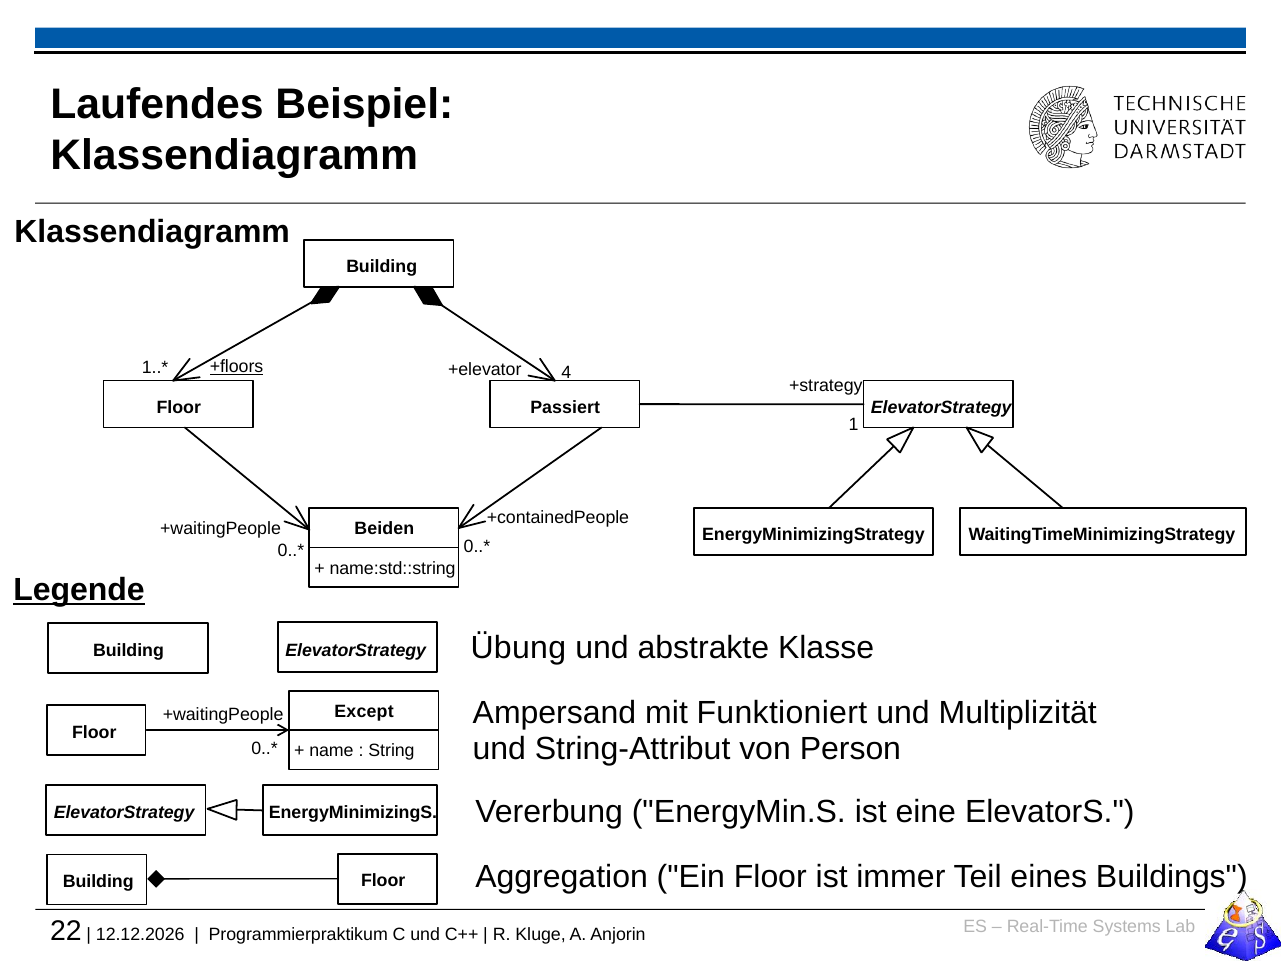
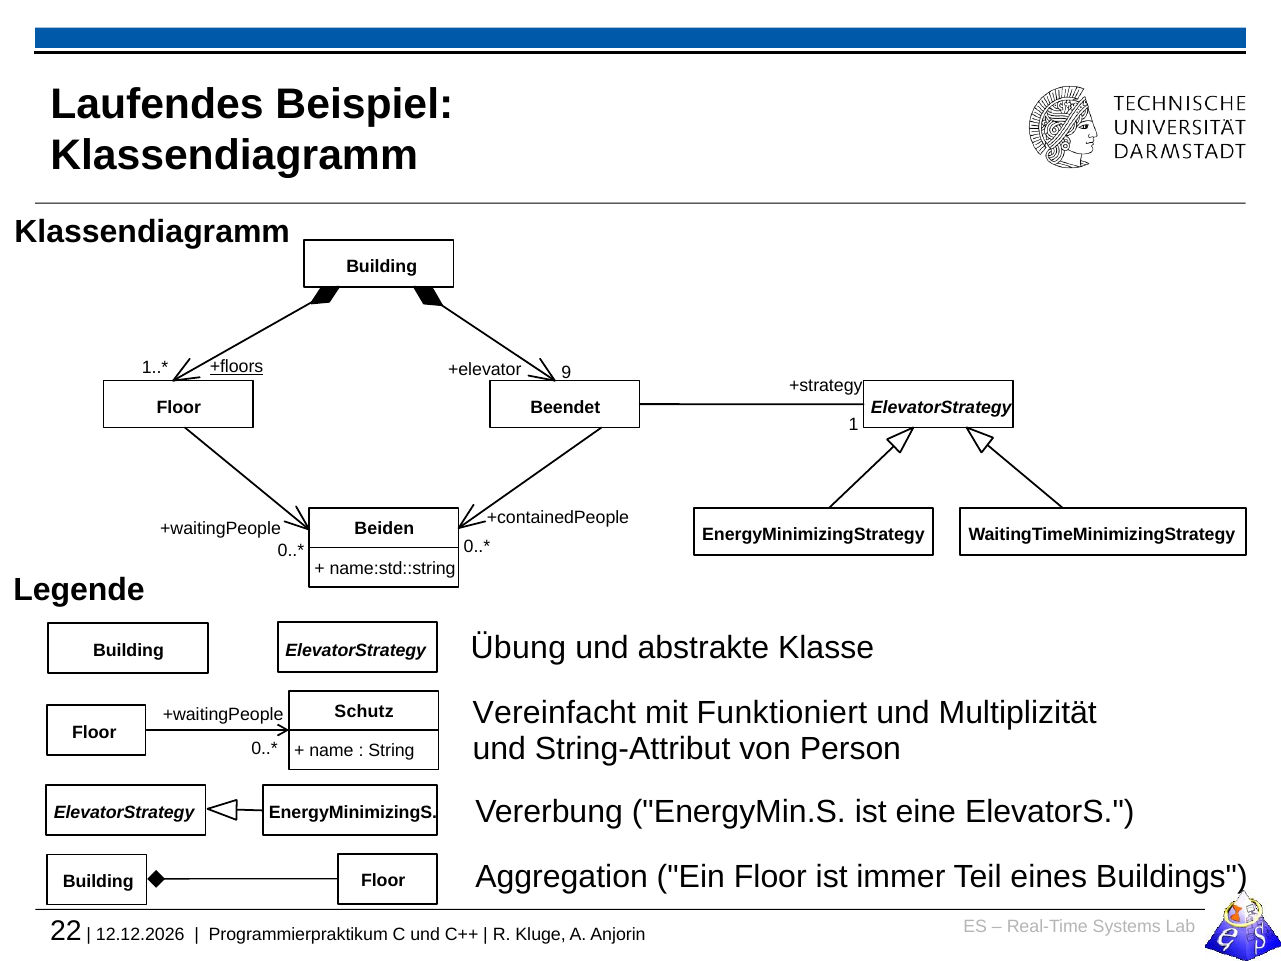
4: 4 -> 9
Passiert: Passiert -> Beendet
Legende underline: present -> none
Ampersand: Ampersand -> Vereinfacht
Except: Except -> Schutz
